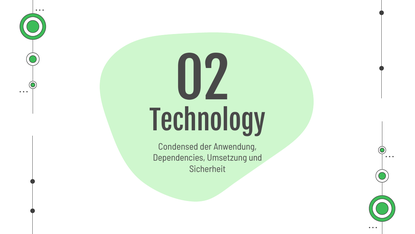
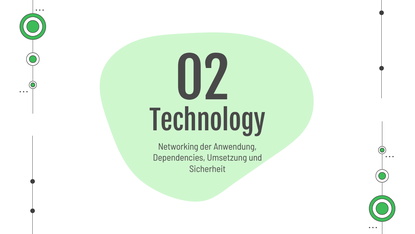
Condensed: Condensed -> Networking
